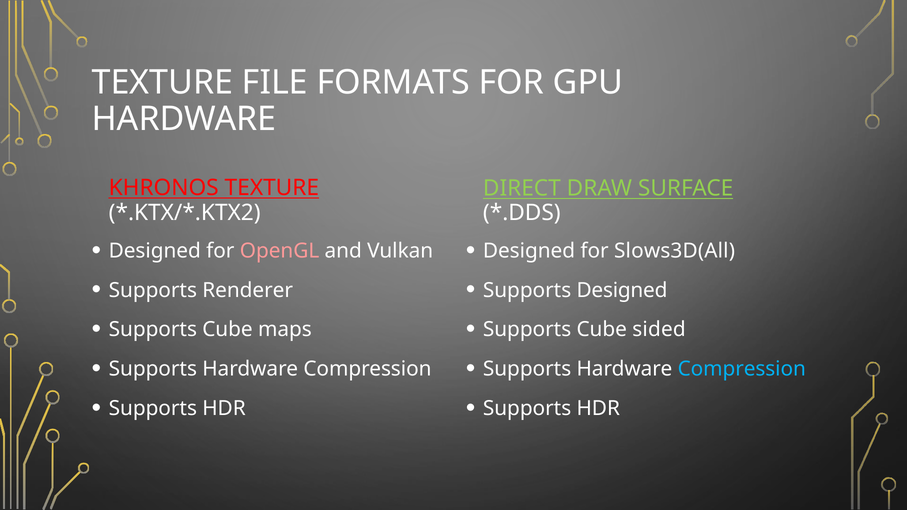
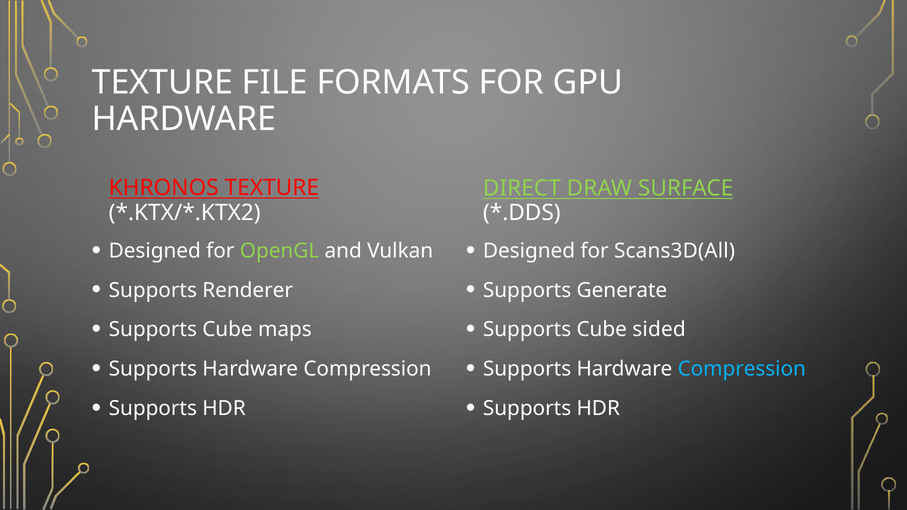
OpenGL colour: pink -> light green
Slows3D(All: Slows3D(All -> Scans3D(All
Supports Designed: Designed -> Generate
